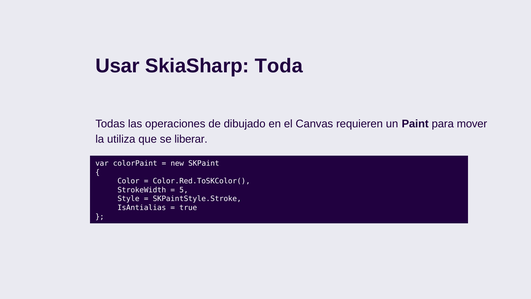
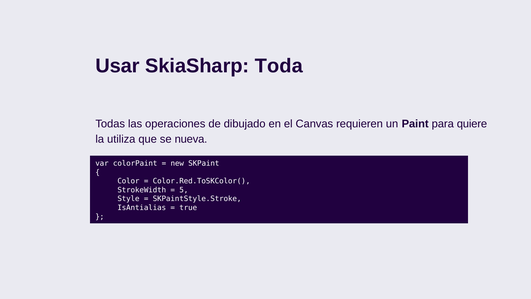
mover: mover -> quiere
liberar: liberar -> nueva
